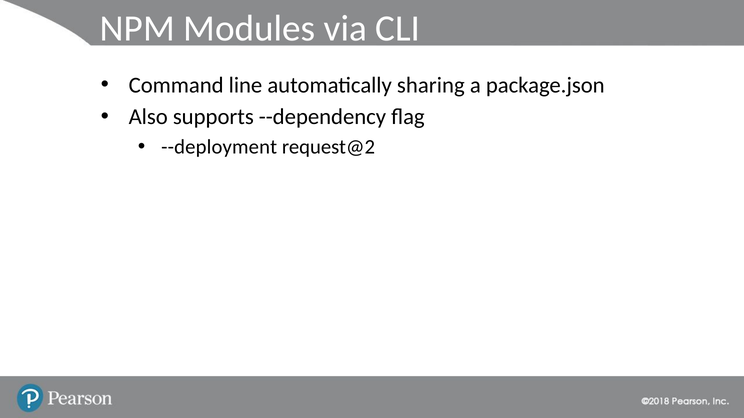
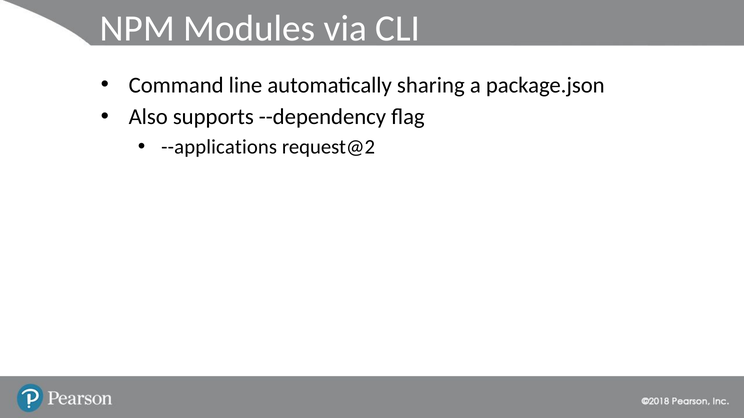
--deployment: --deployment -> --applications
